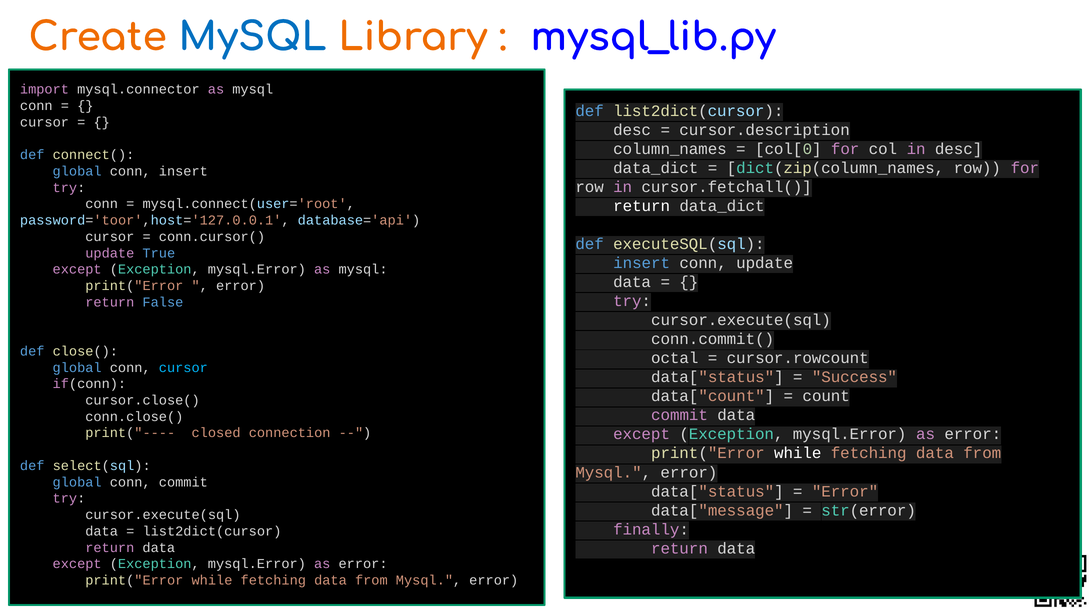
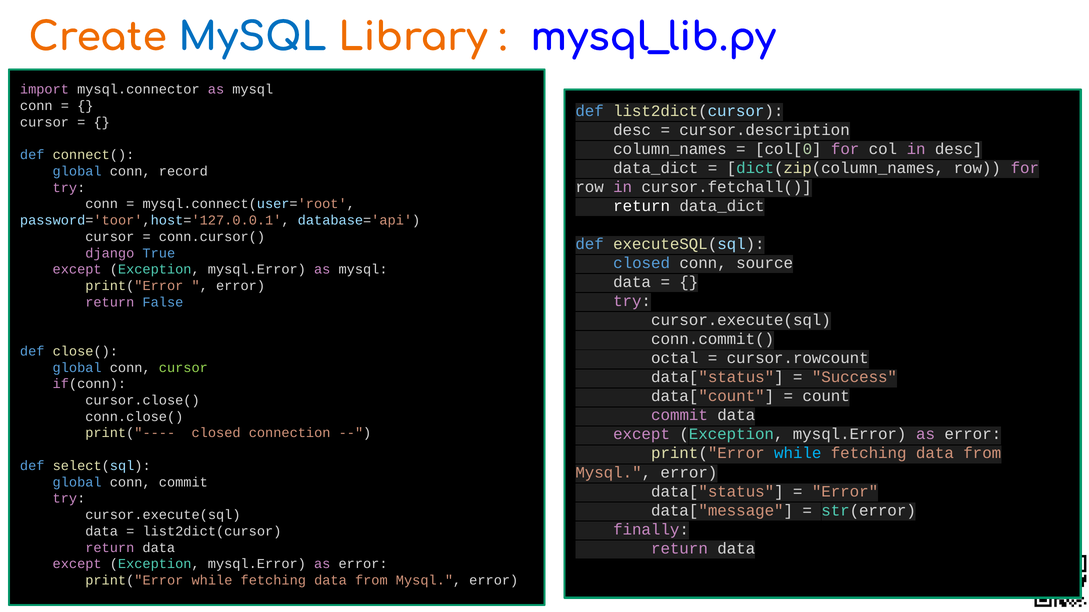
conn insert: insert -> record
update at (110, 253): update -> django
insert at (642, 263): insert -> closed
conn update: update -> source
cursor at (183, 368) colour: light blue -> light green
while at (798, 454) colour: white -> light blue
